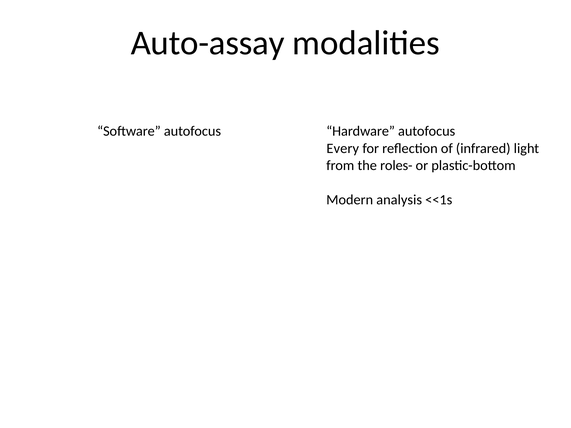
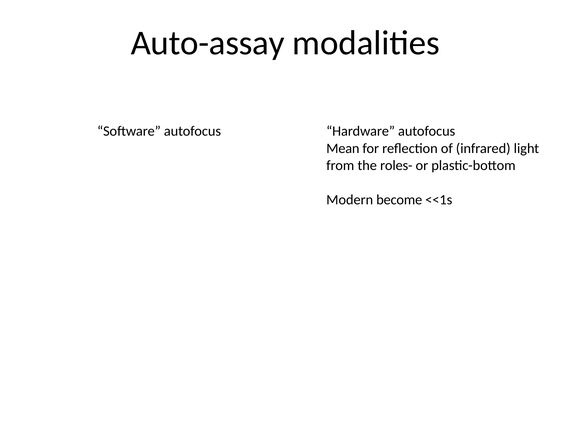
Every: Every -> Mean
analysis: analysis -> become
